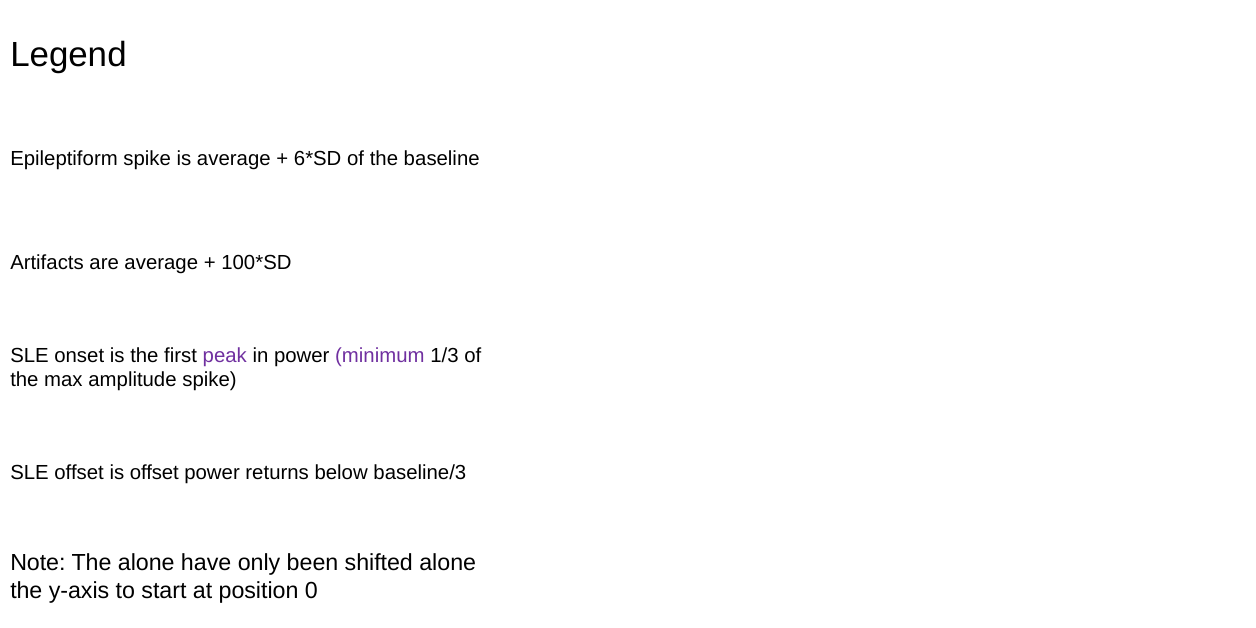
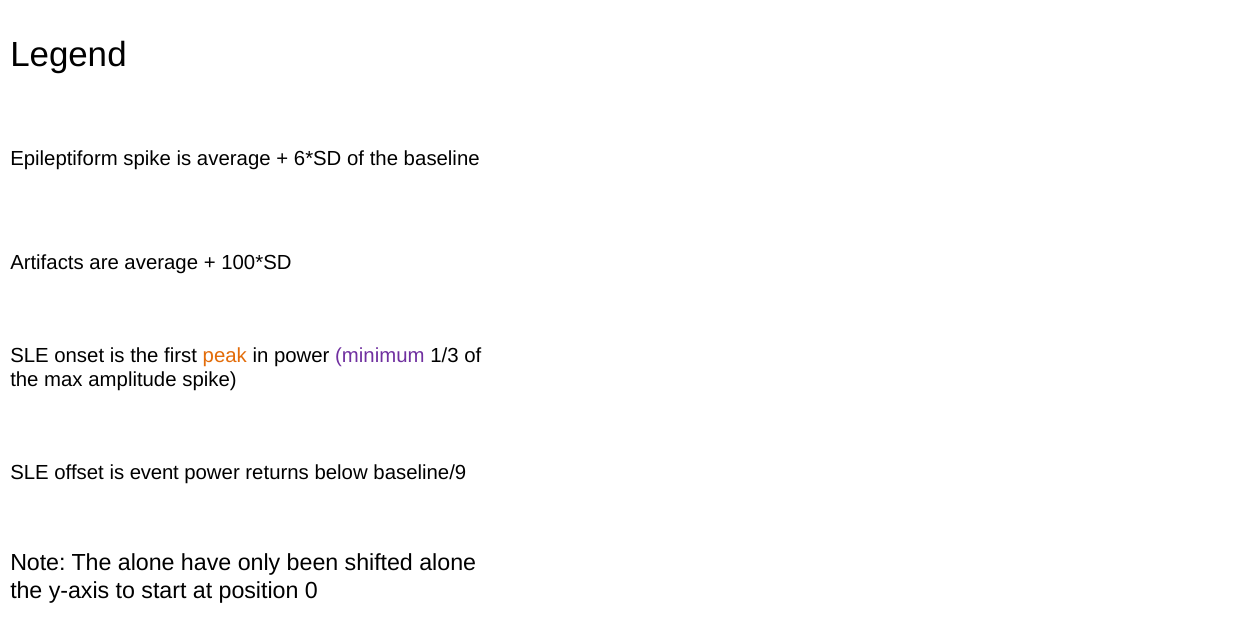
peak colour: purple -> orange
is offset: offset -> event
baseline/3: baseline/3 -> baseline/9
